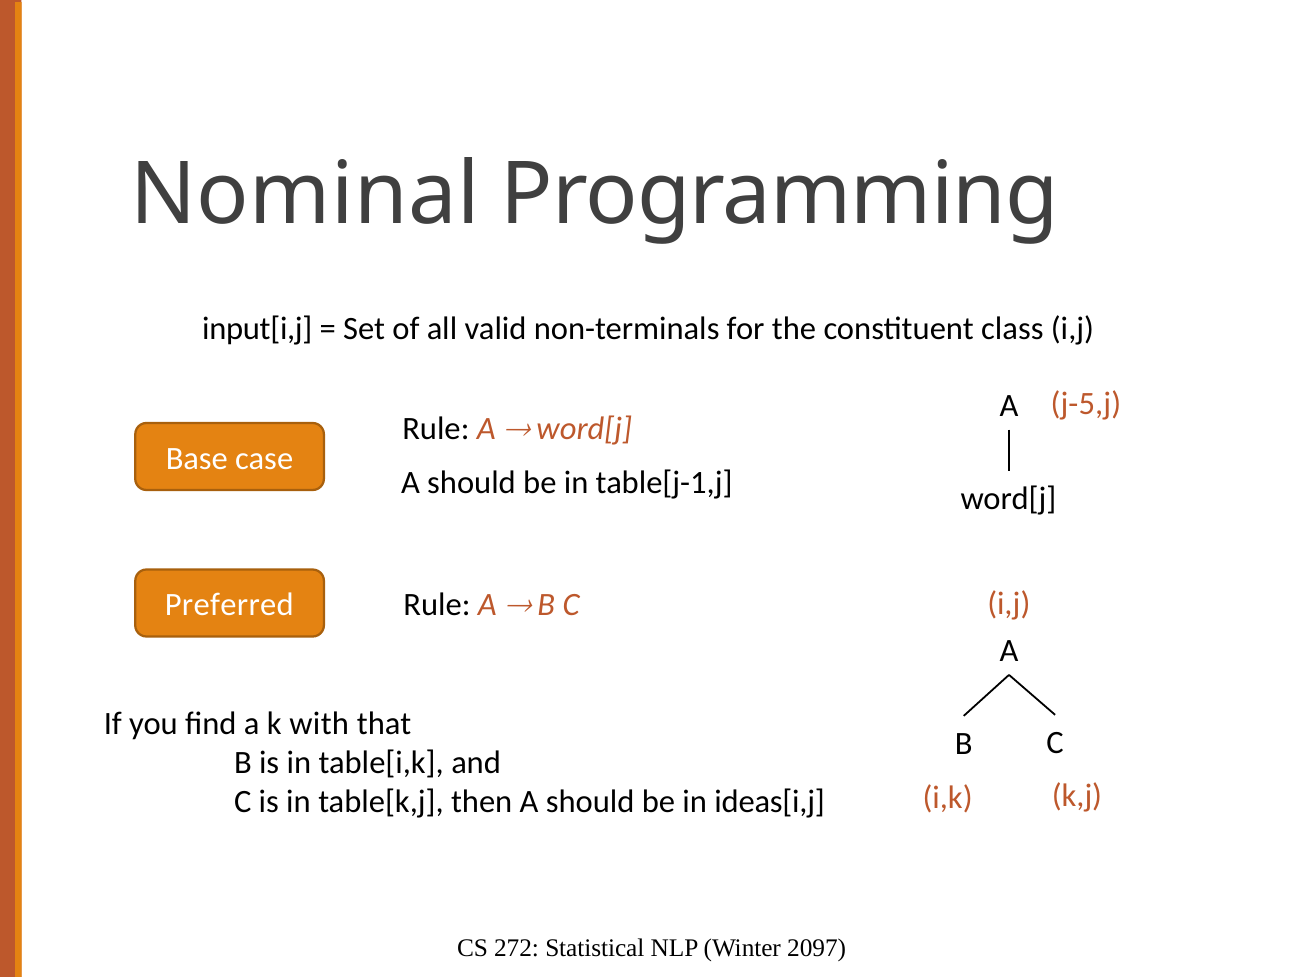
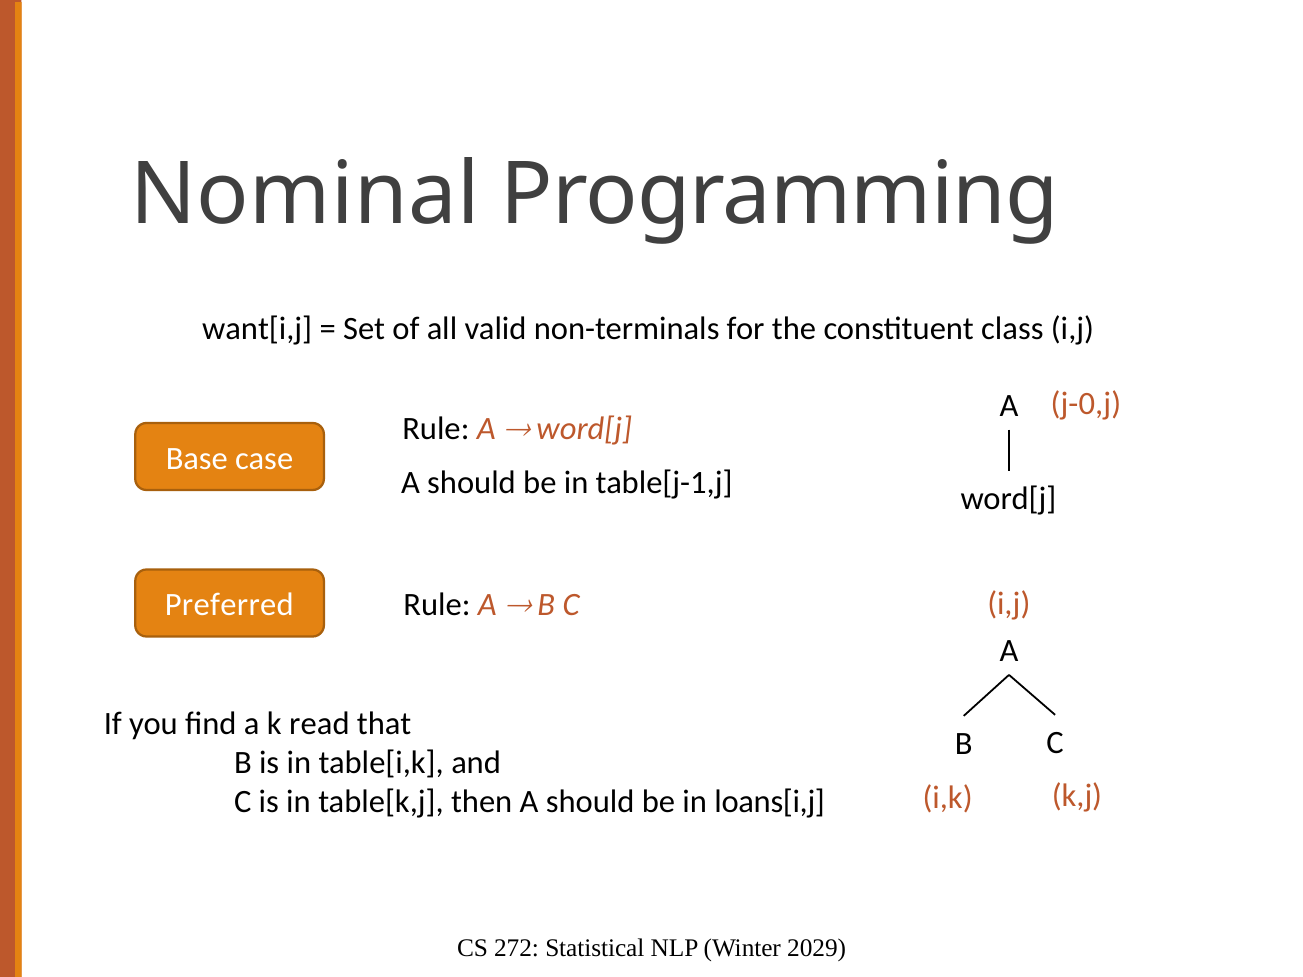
input[i,j: input[i,j -> want[i,j
j-5,j: j-5,j -> j-0,j
with: with -> read
ideas[i,j: ideas[i,j -> loans[i,j
2097: 2097 -> 2029
